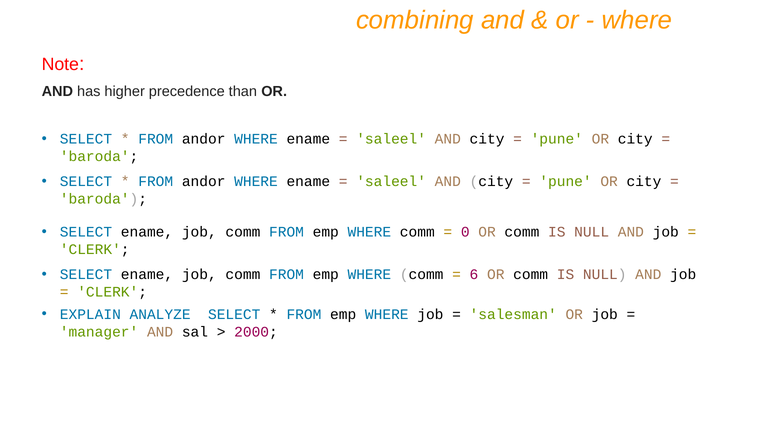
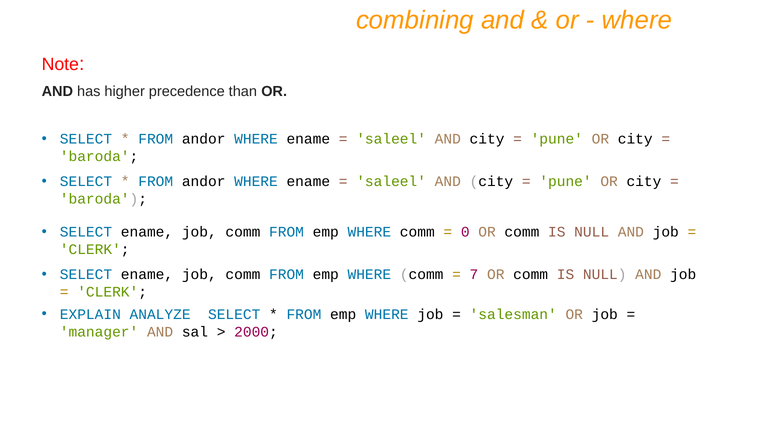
6: 6 -> 7
